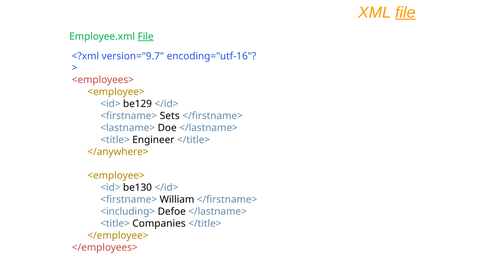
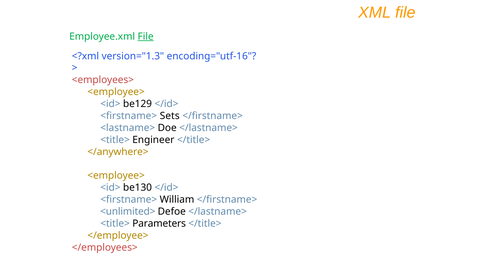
file at (405, 12) underline: present -> none
version="9.7: version="9.7 -> version="1.3
<including>: <including> -> <unlimited>
Companies: Companies -> Parameters
